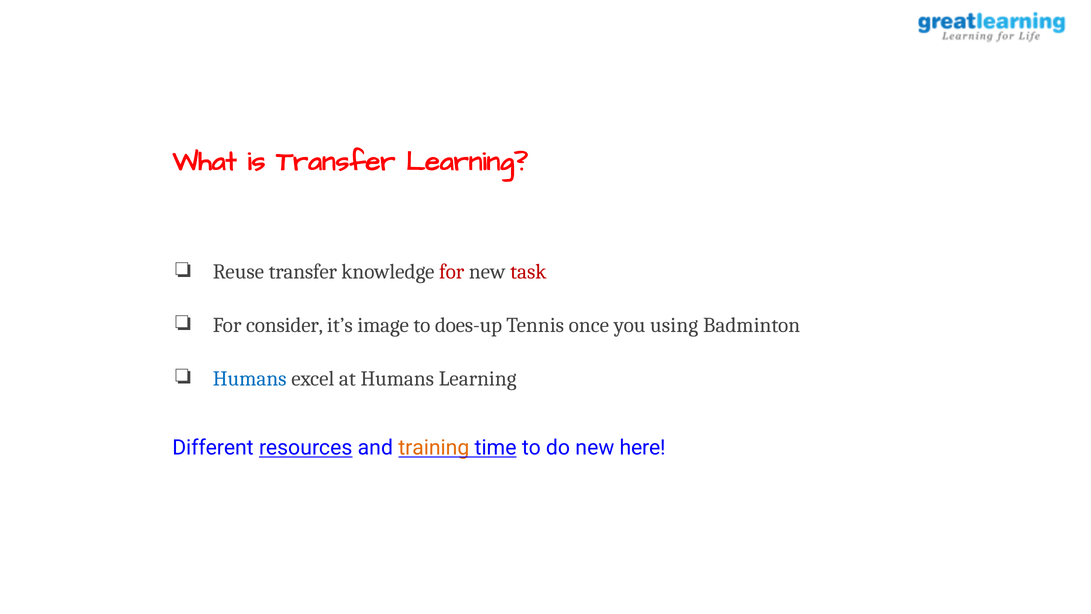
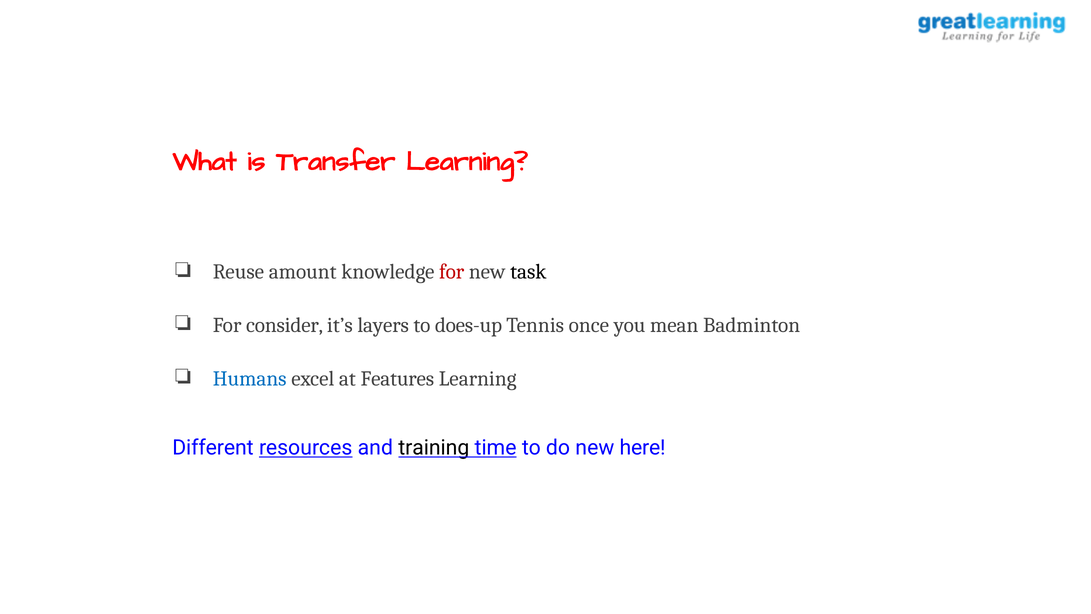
Reuse transfer: transfer -> amount
task colour: red -> black
image: image -> layers
using: using -> mean
at Humans: Humans -> Features
training colour: orange -> black
